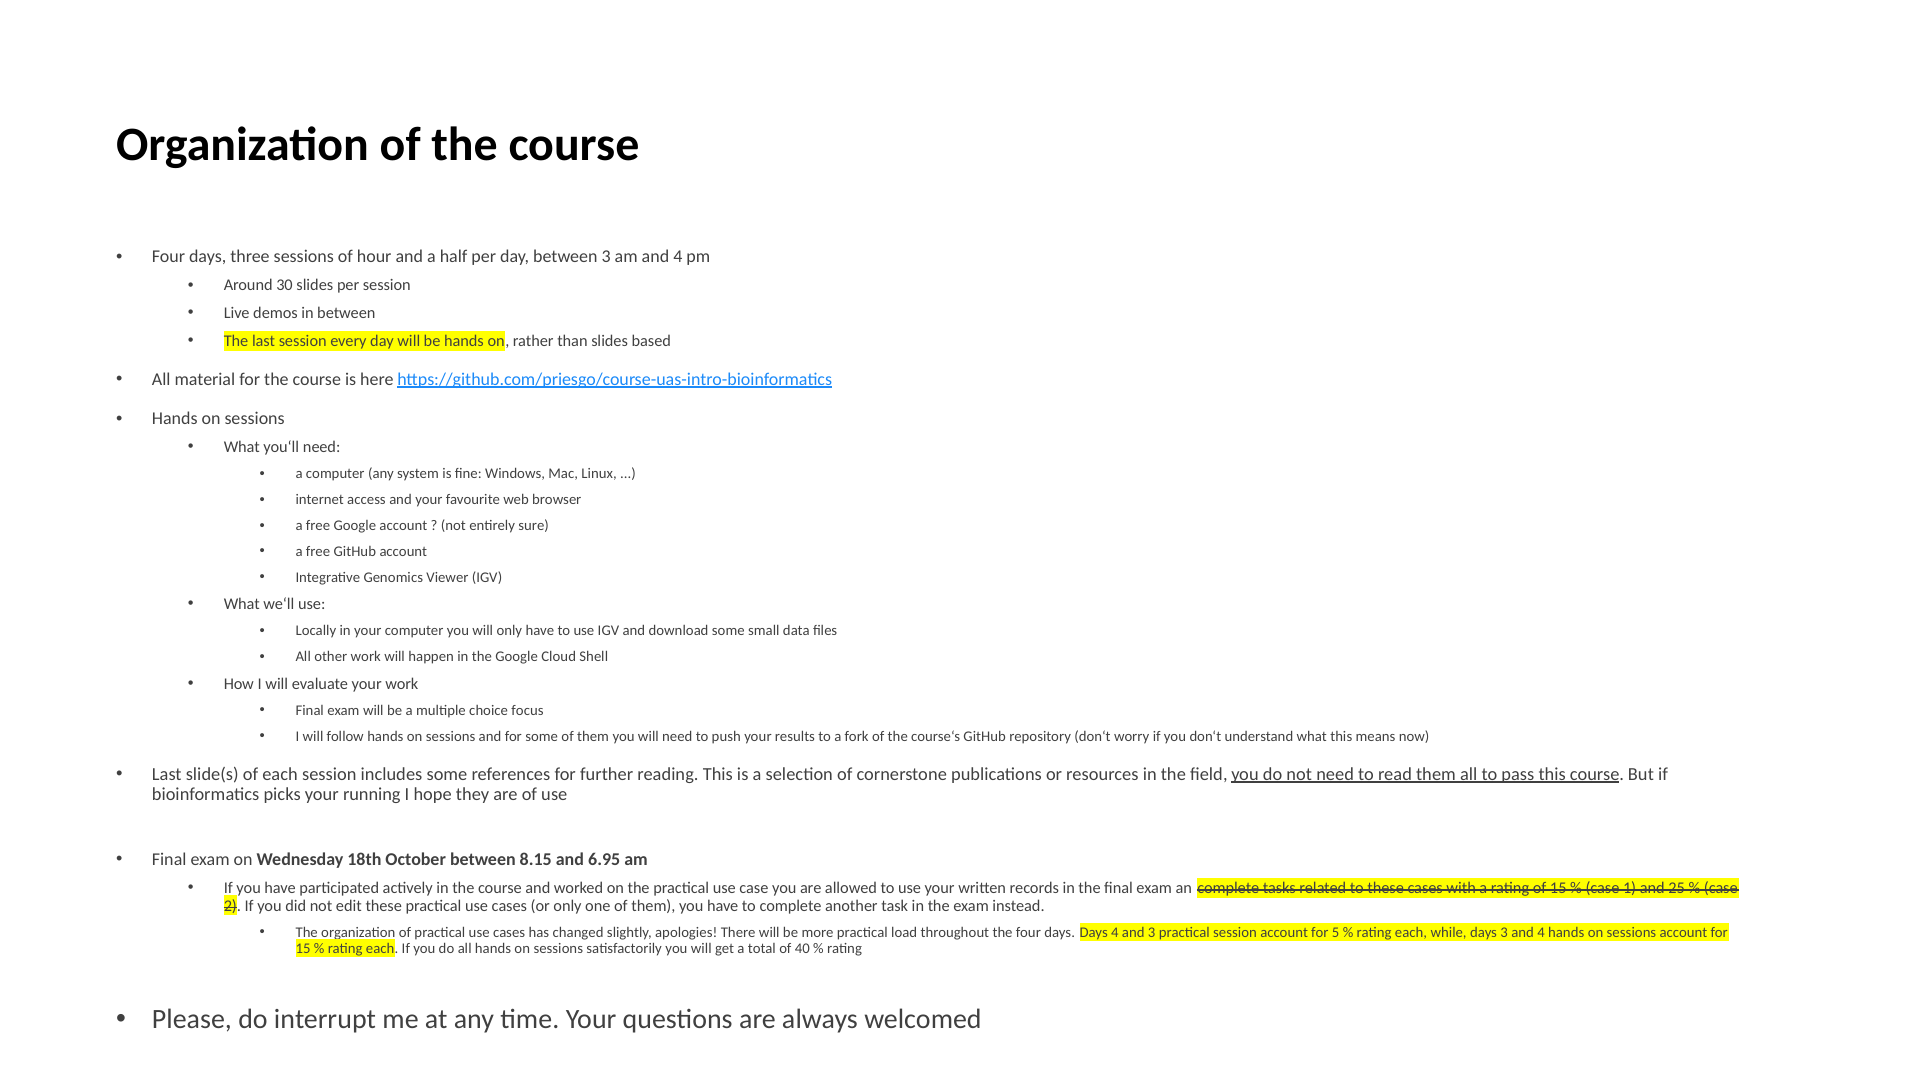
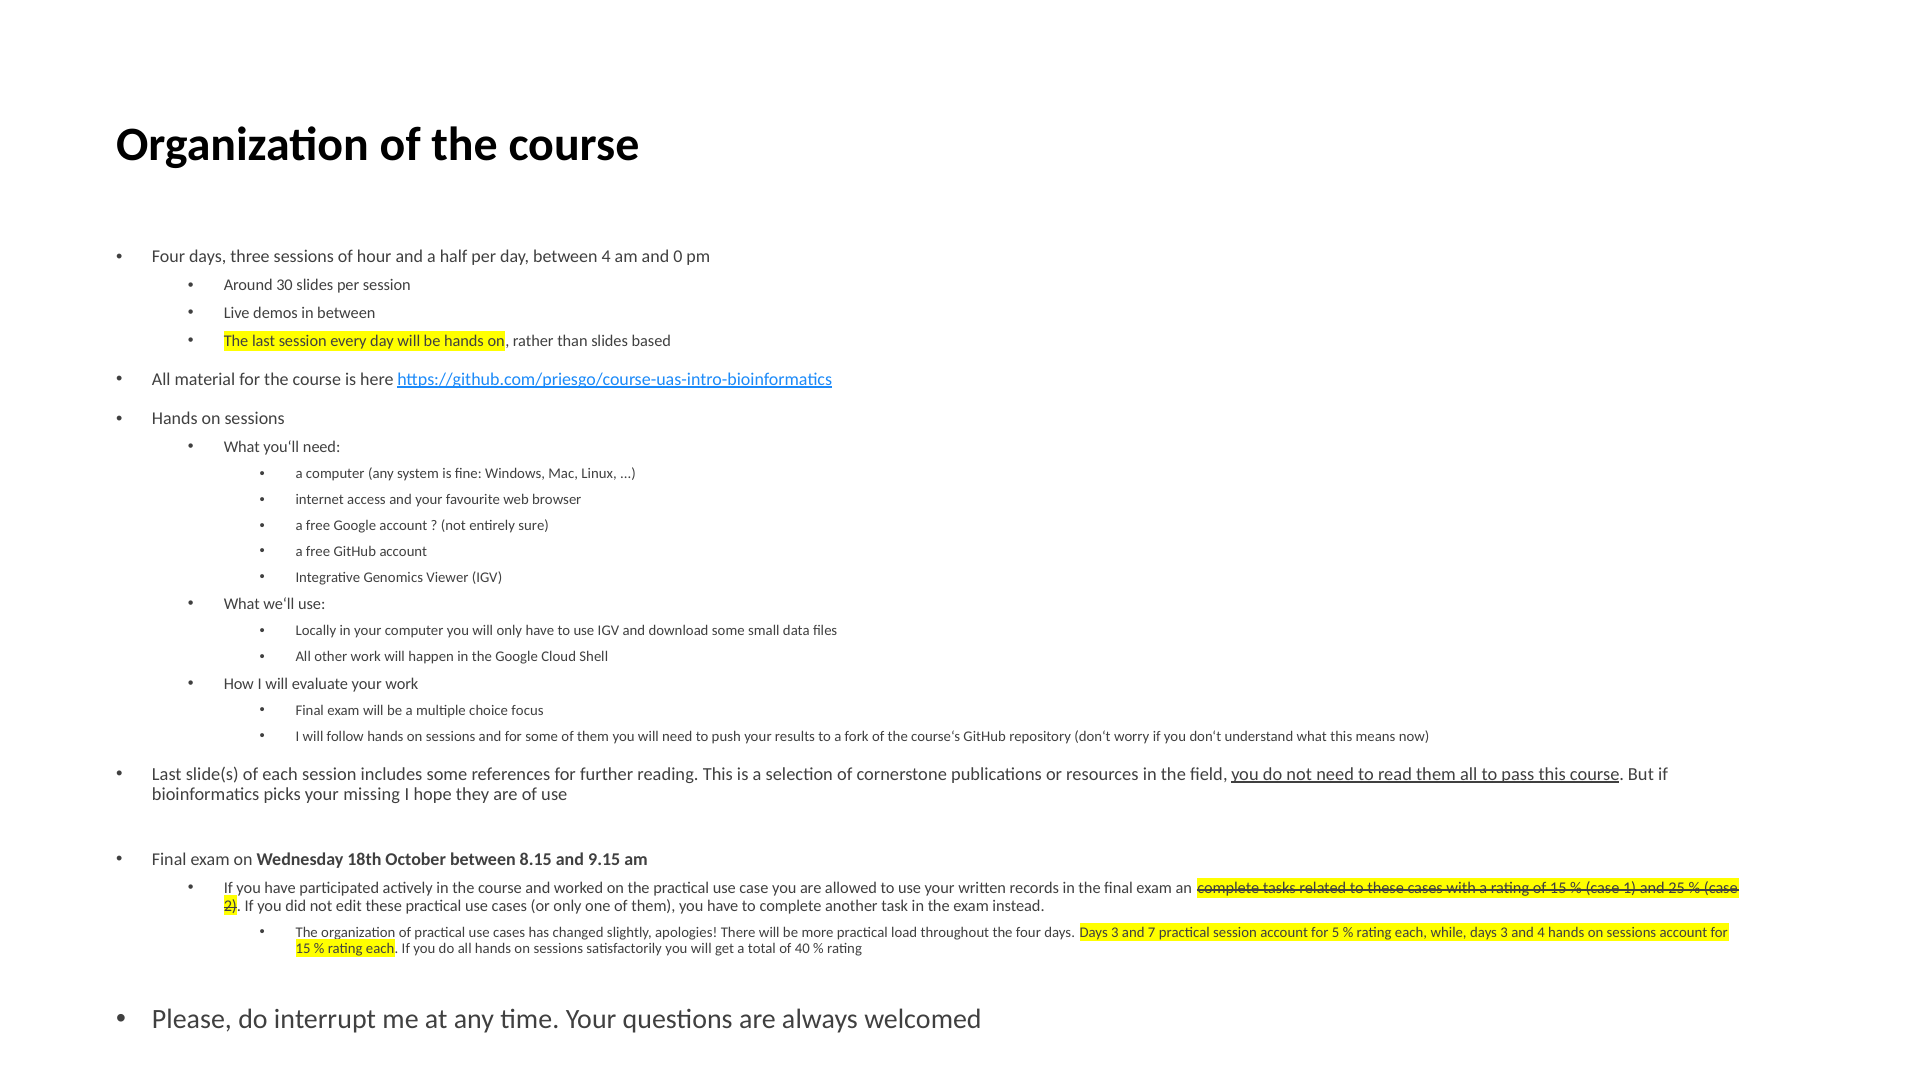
between 3: 3 -> 4
am and 4: 4 -> 0
running: running -> missing
6.95: 6.95 -> 9.15
days Days 4: 4 -> 3
and 3: 3 -> 7
